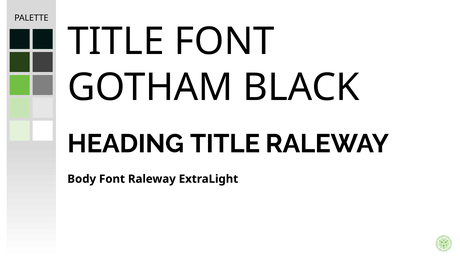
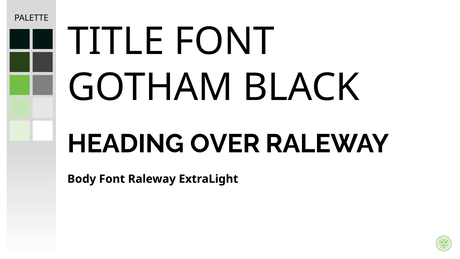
HEADING TITLE: TITLE -> OVER
